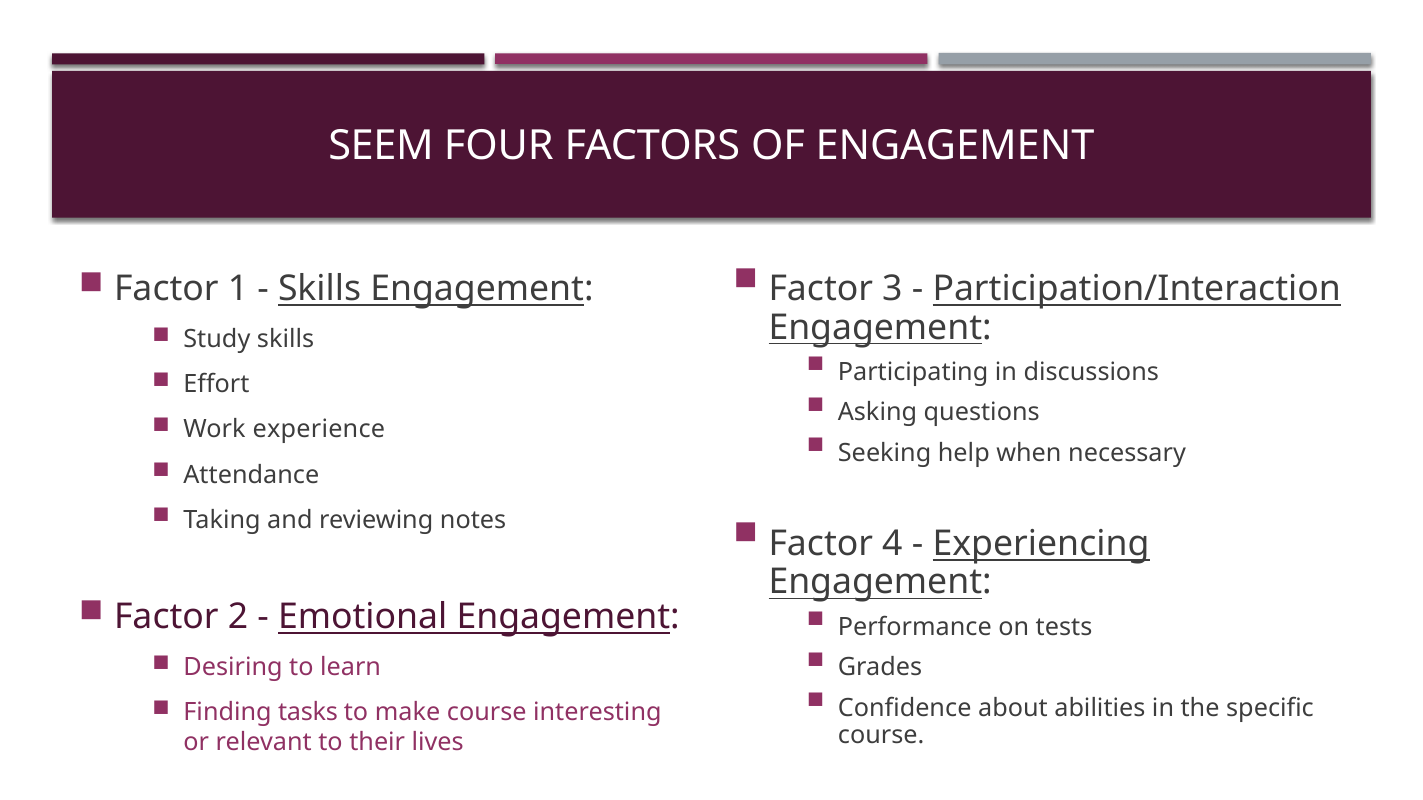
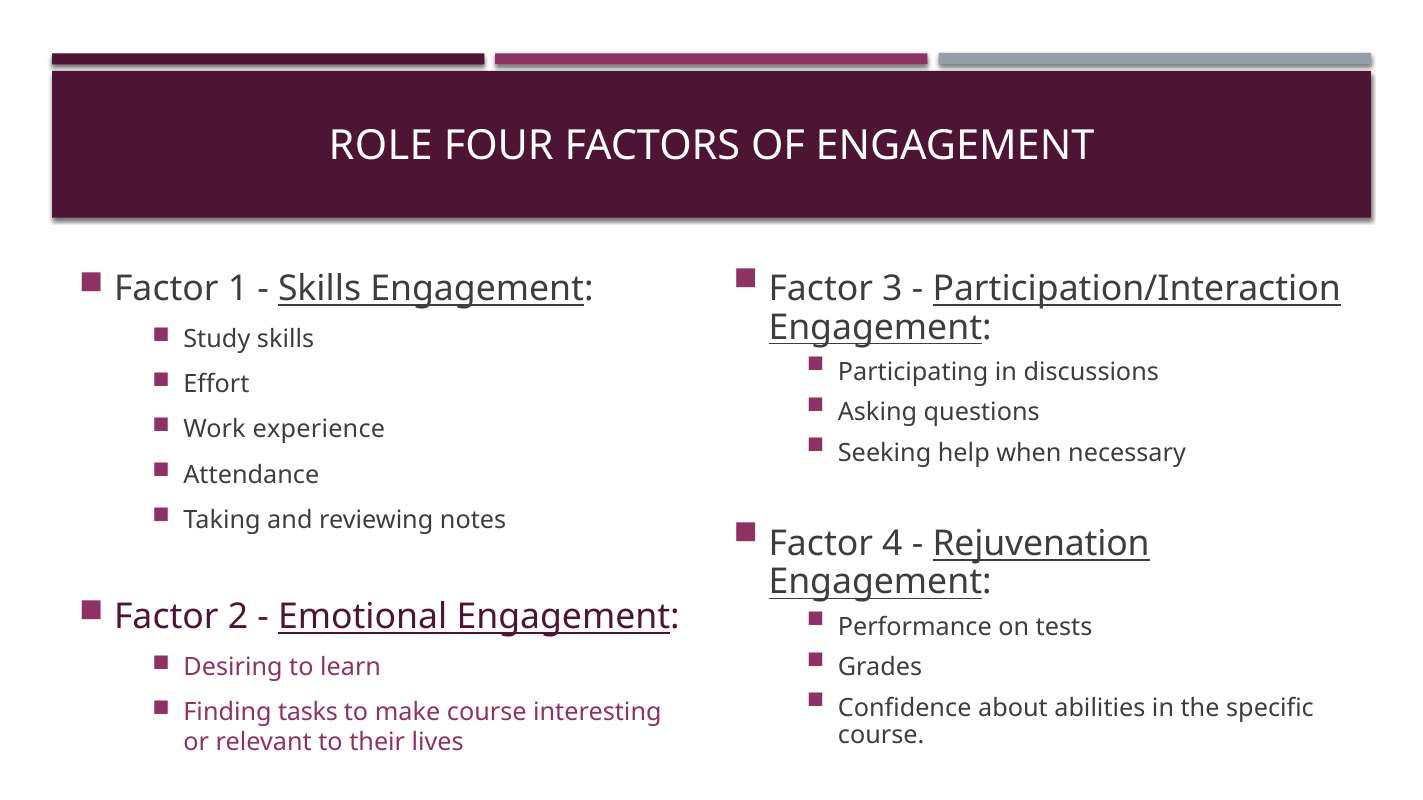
SEEM: SEEM -> ROLE
Experiencing: Experiencing -> Rejuvenation
